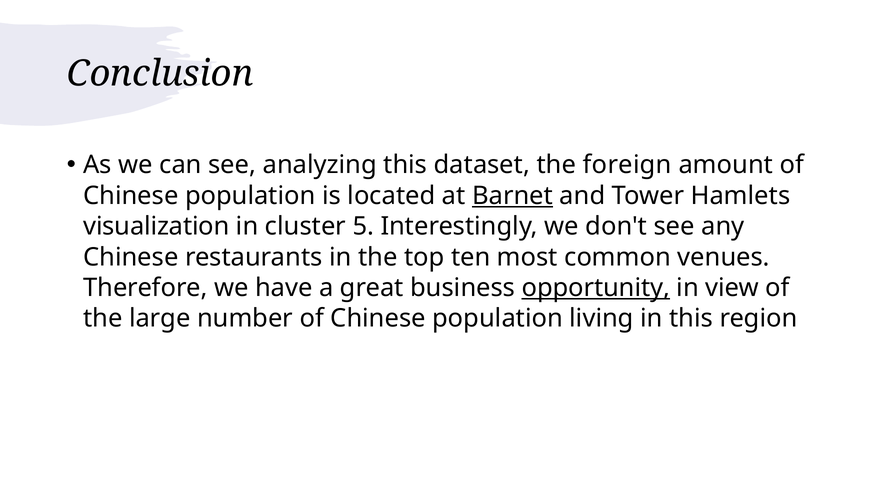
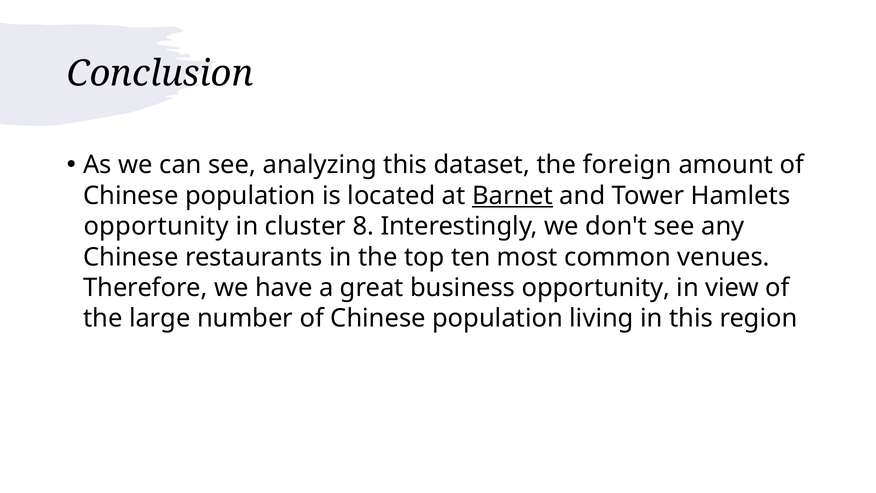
visualization at (156, 226): visualization -> opportunity
5: 5 -> 8
opportunity at (596, 288) underline: present -> none
